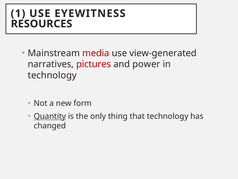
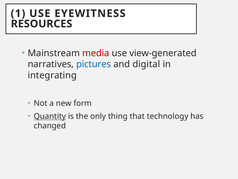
pictures colour: red -> blue
power: power -> digital
technology at (52, 75): technology -> integrating
